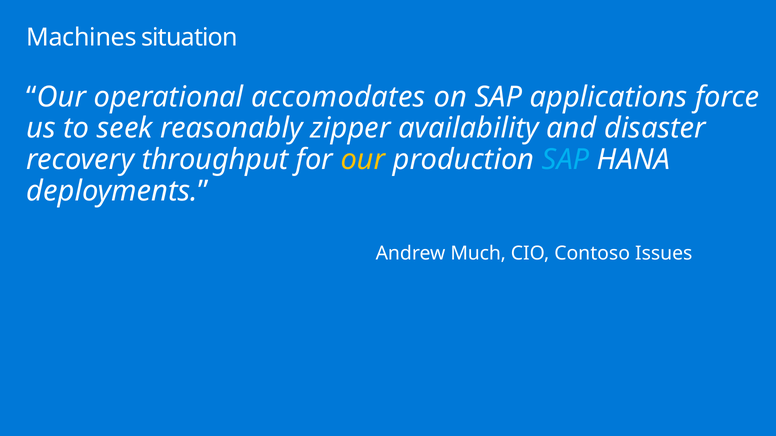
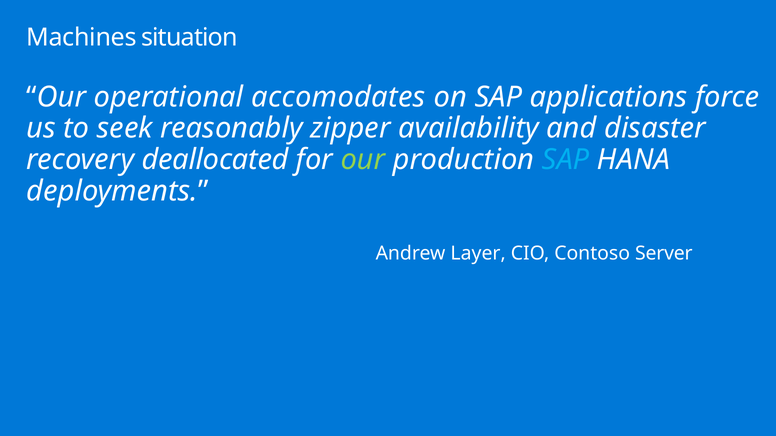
throughput: throughput -> deallocated
our at (363, 160) colour: yellow -> light green
Much: Much -> Layer
Issues: Issues -> Server
